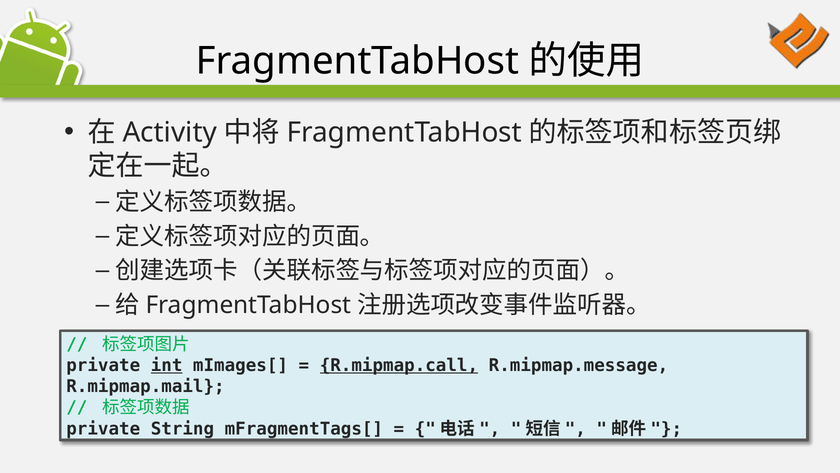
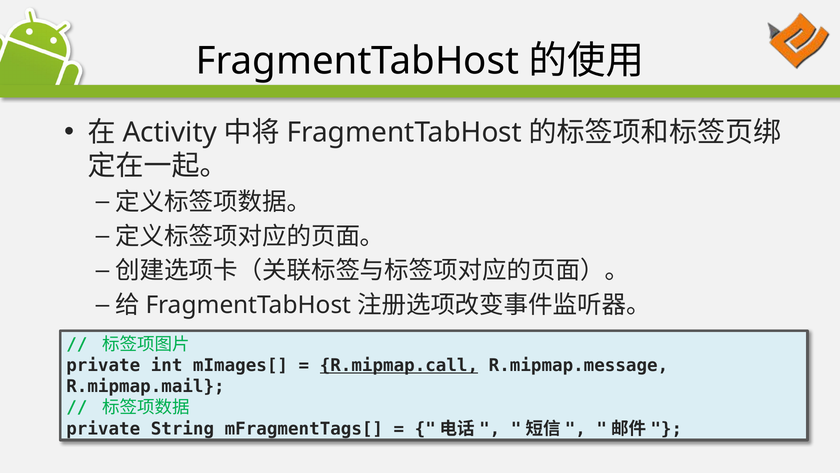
int underline: present -> none
